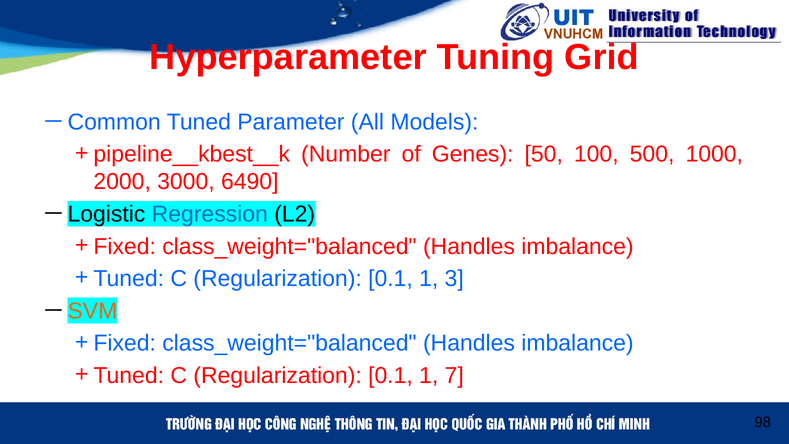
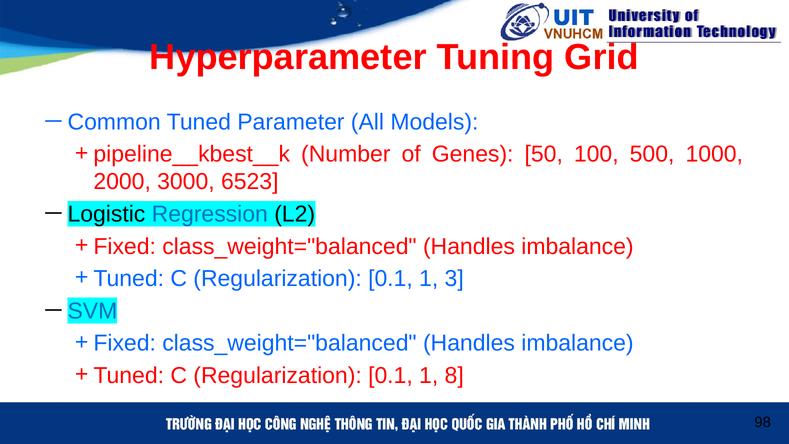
6490: 6490 -> 6523
SVM colour: orange -> blue
7: 7 -> 8
